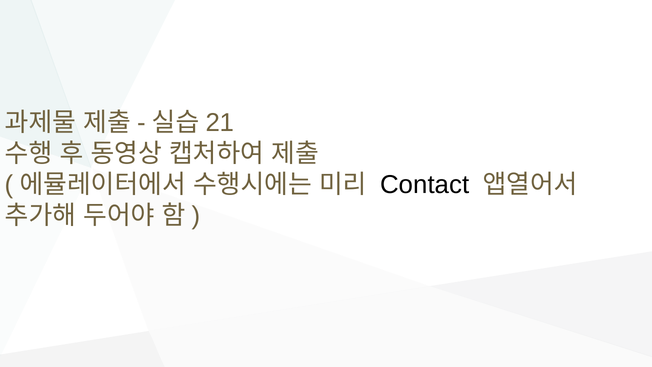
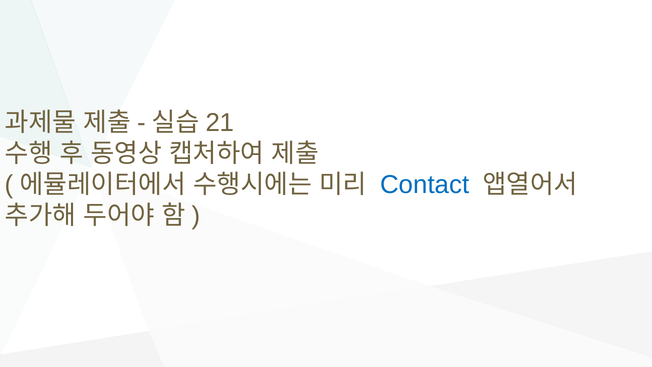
Contact colour: black -> blue
